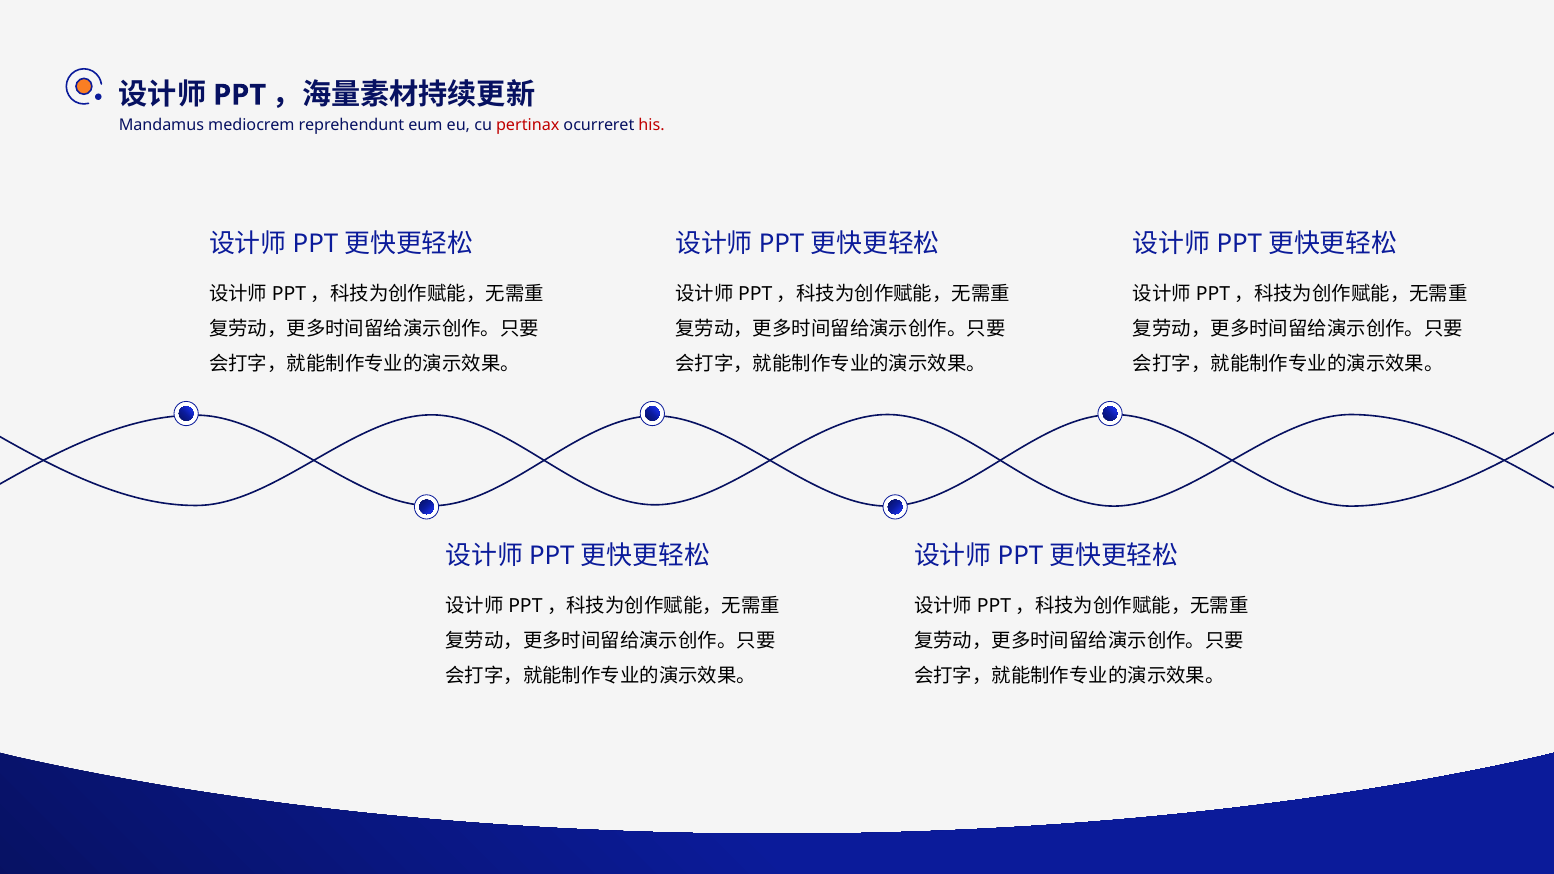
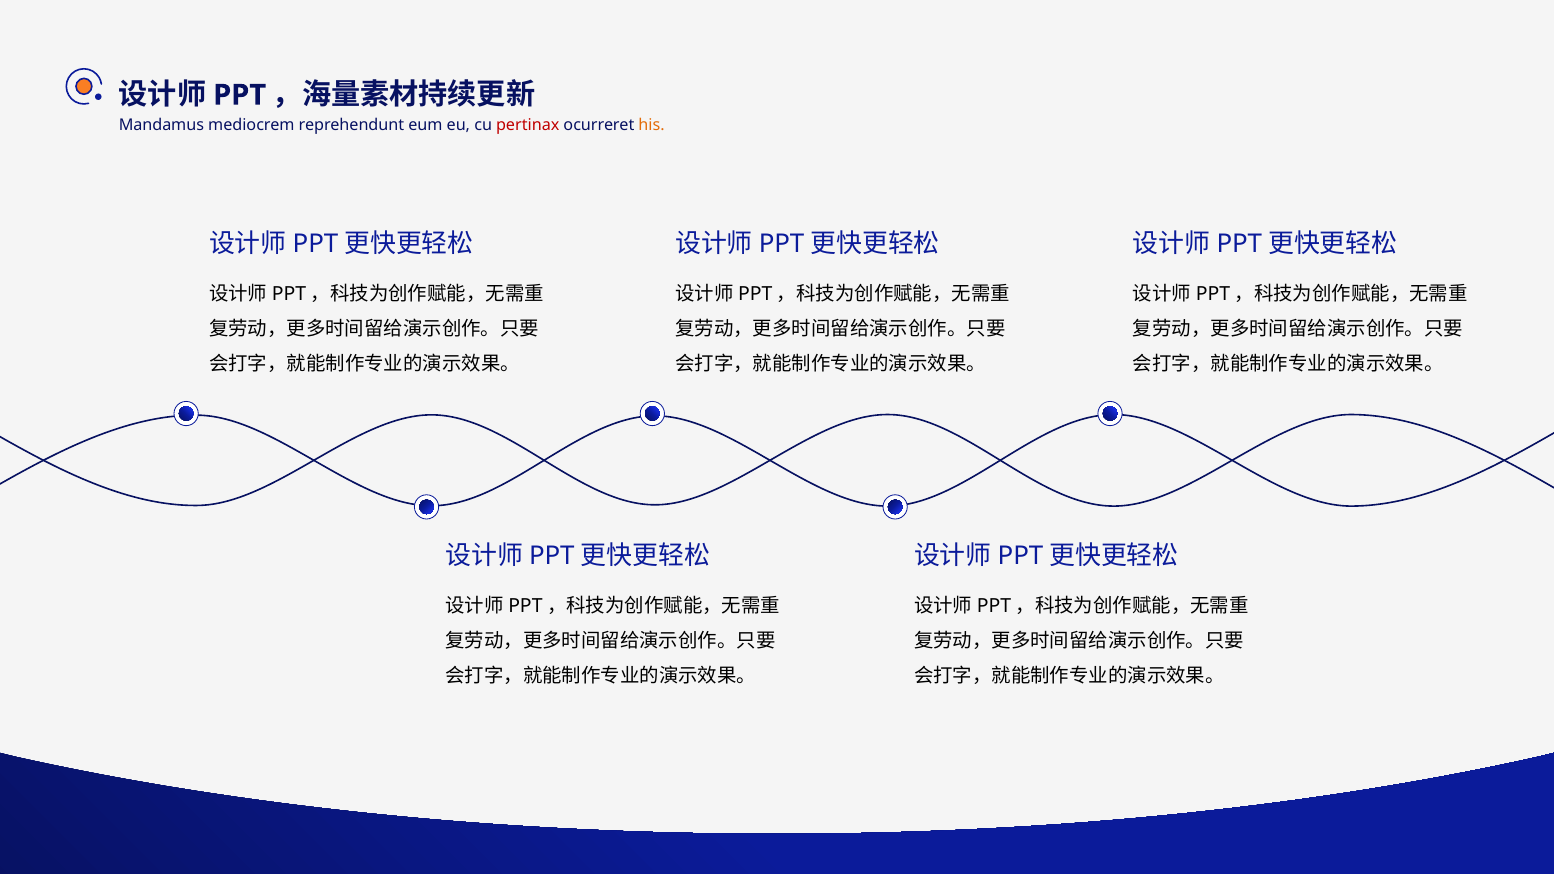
his colour: red -> orange
